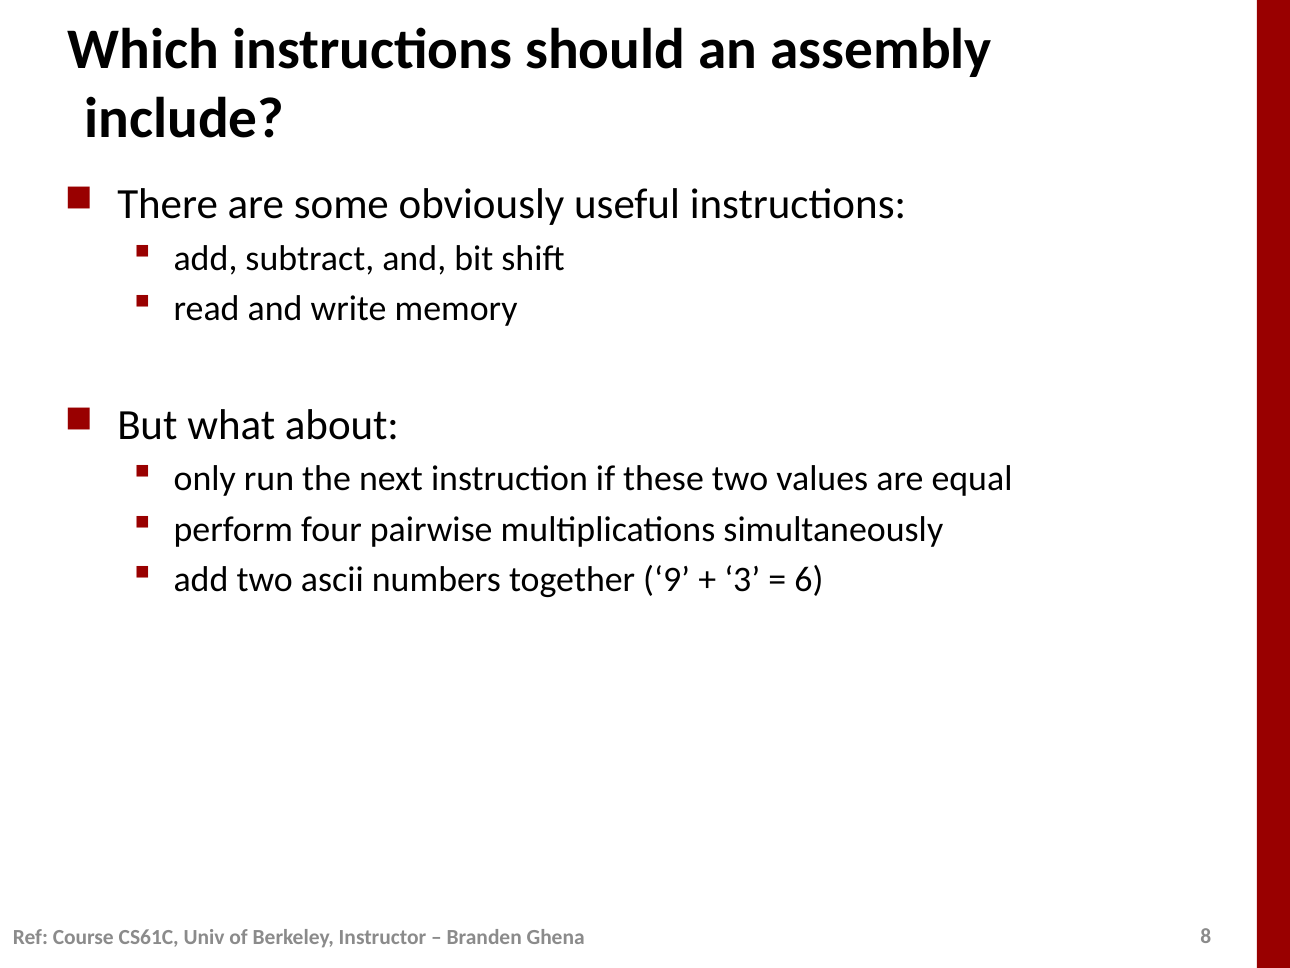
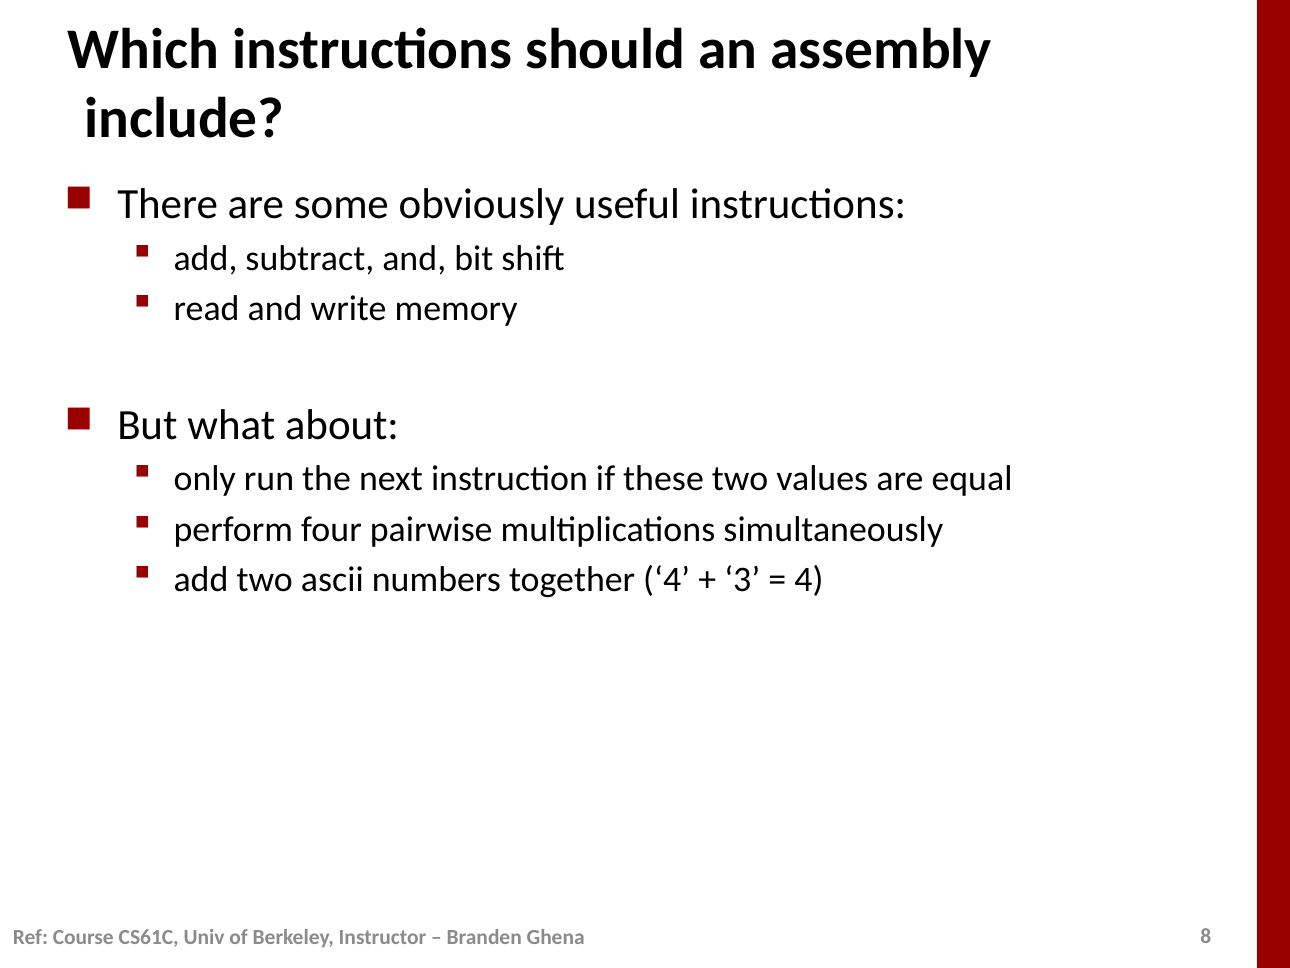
together 9: 9 -> 4
6 at (809, 579): 6 -> 4
